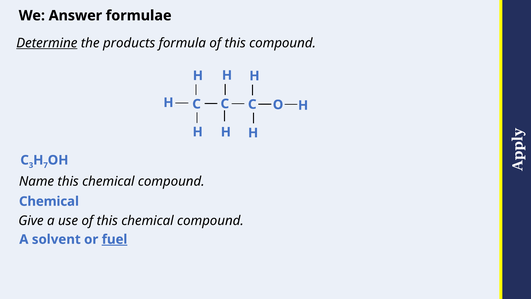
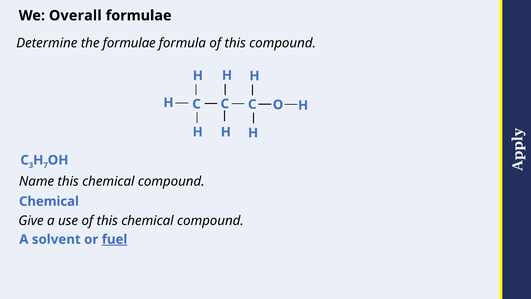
Answer: Answer -> Overall
Determine underline: present -> none
the products: products -> formulae
